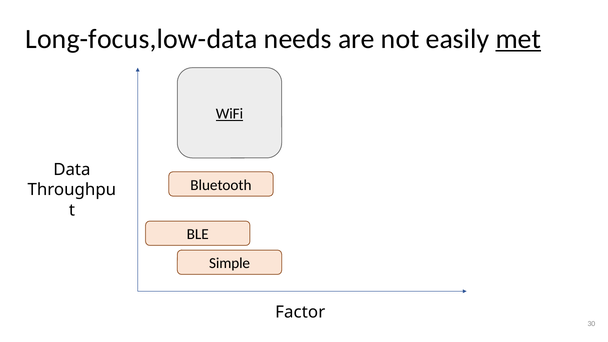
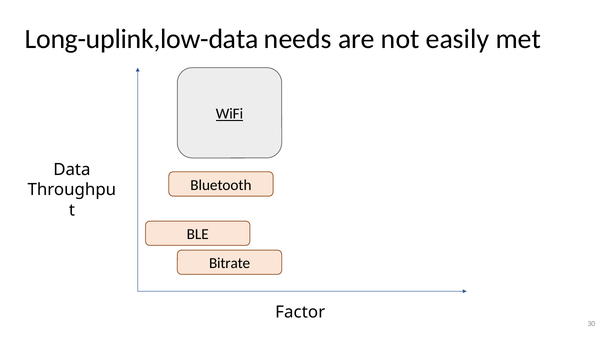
Long-focus,low-data: Long-focus,low-data -> Long-uplink,low-data
met underline: present -> none
Simple: Simple -> Bitrate
